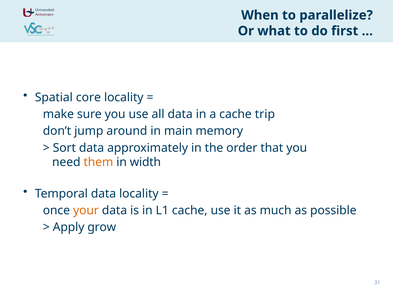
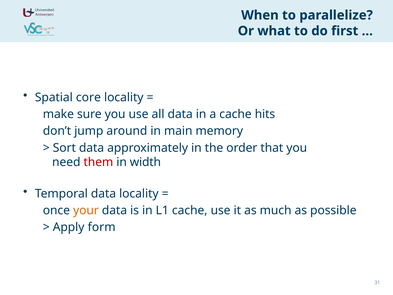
trip: trip -> hits
them colour: orange -> red
grow: grow -> form
